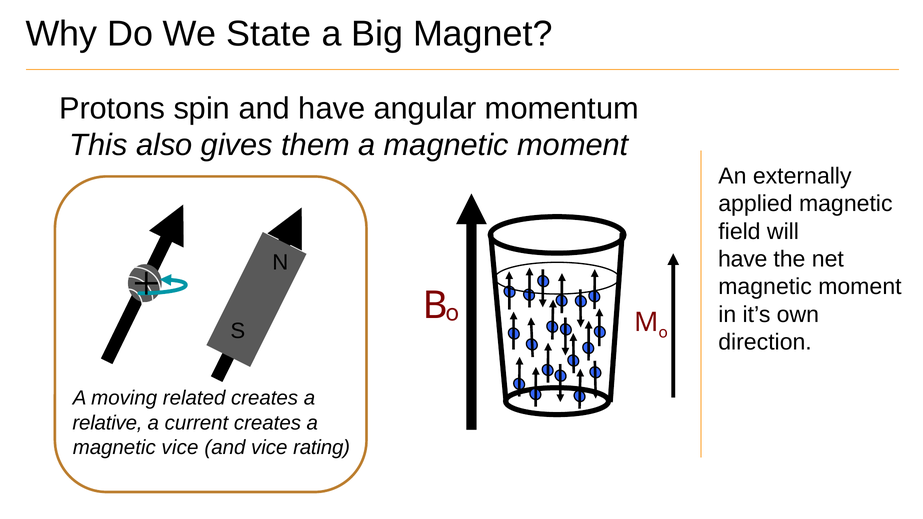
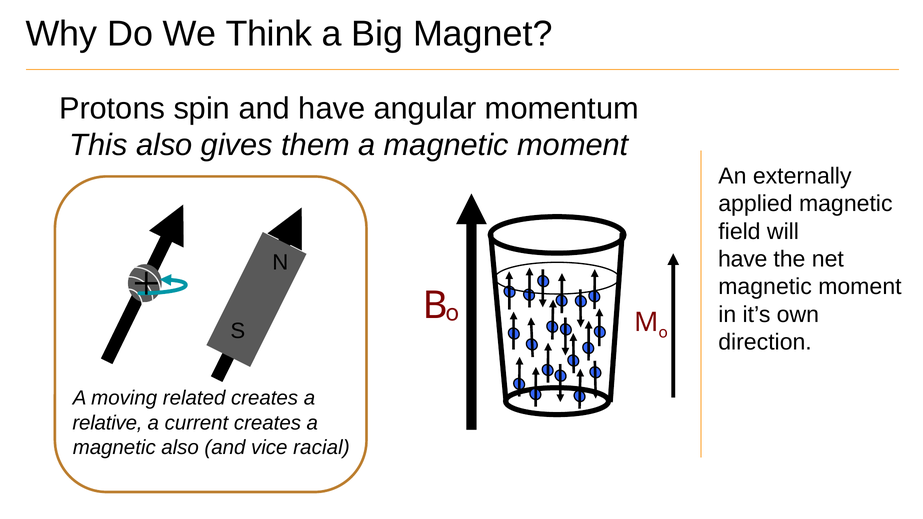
State: State -> Think
magnetic vice: vice -> also
rating: rating -> racial
